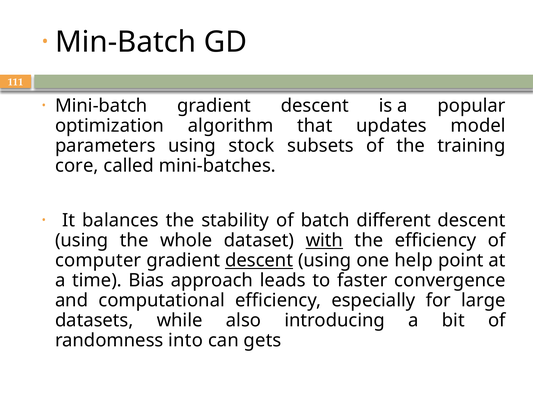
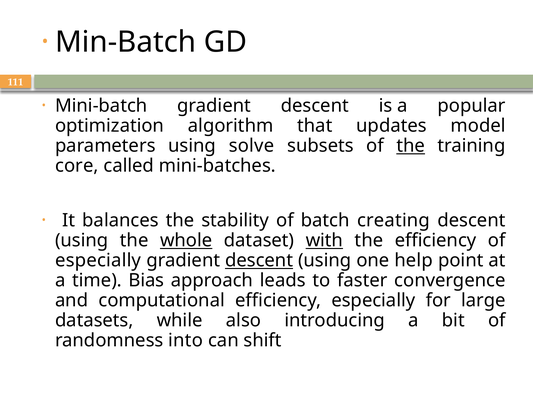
stock: stock -> solve
the at (411, 146) underline: none -> present
different: different -> creating
whole underline: none -> present
computer at (98, 260): computer -> especially
gets: gets -> shift
